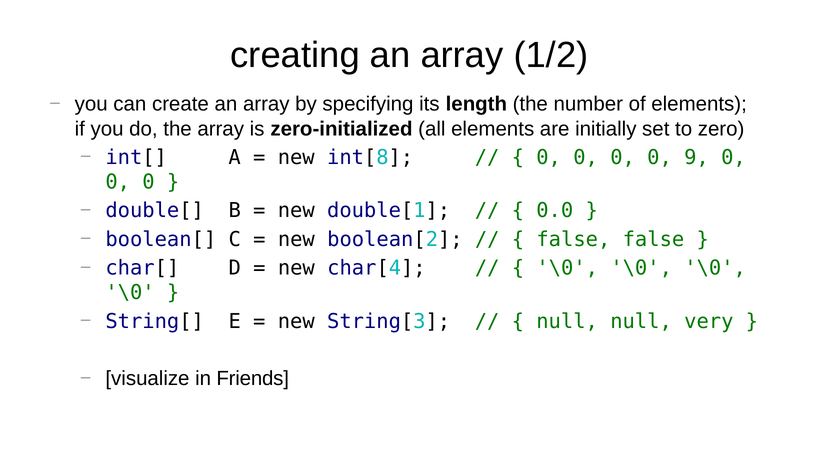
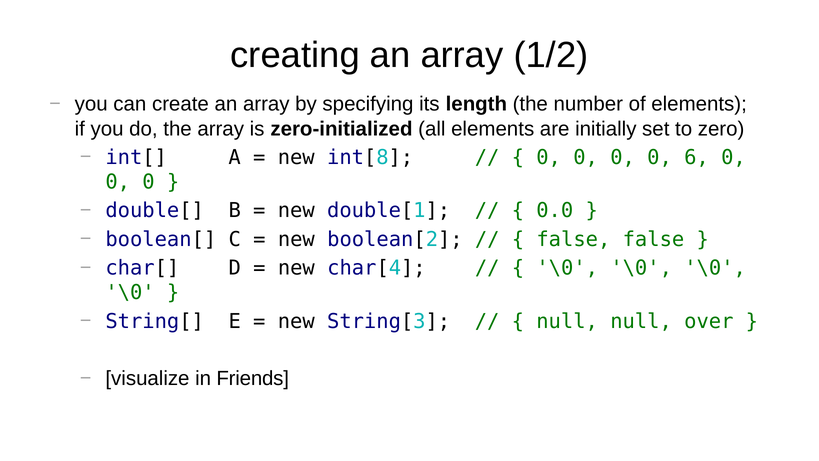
9: 9 -> 6
very: very -> over
